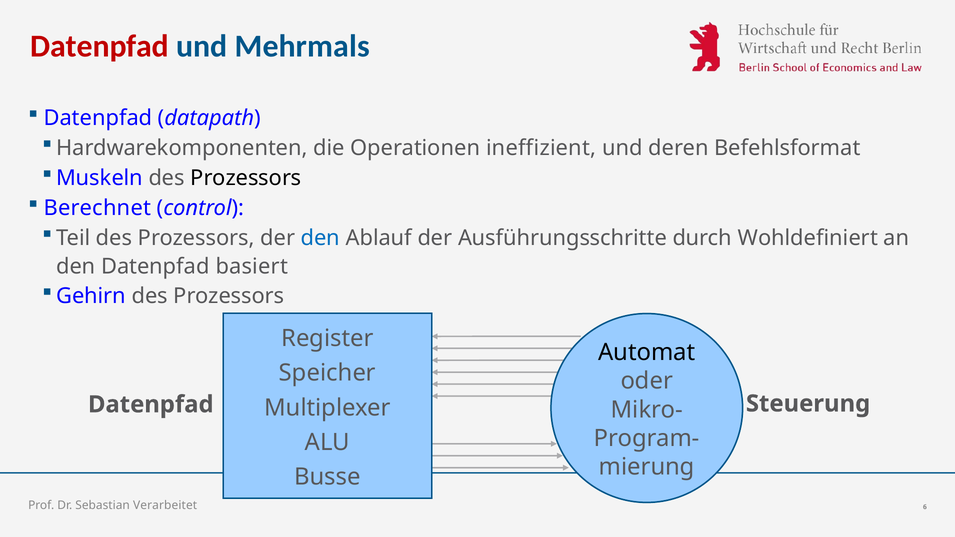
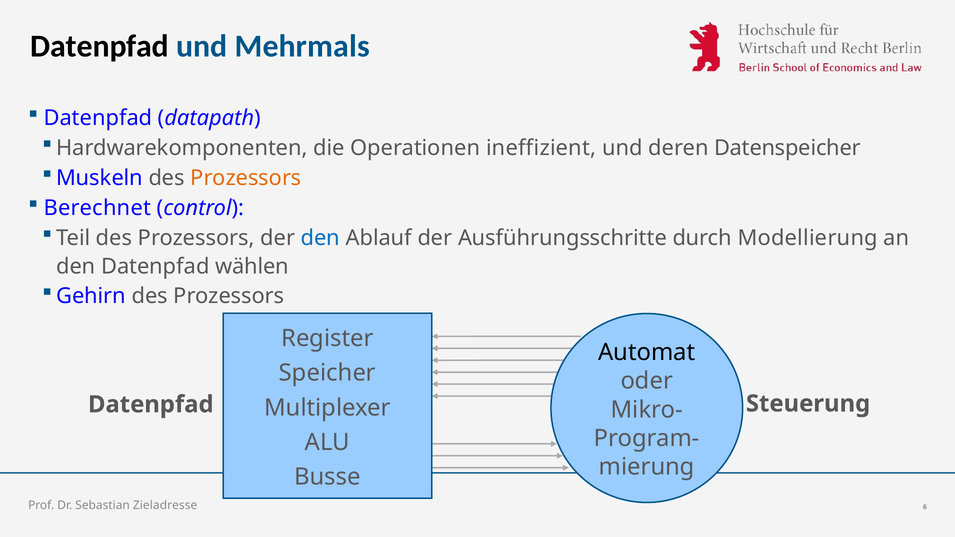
Datenpfad at (100, 46) colour: red -> black
Befehlsformat: Befehlsformat -> Datenspeicher
Prozessors at (246, 178) colour: black -> orange
Wohldefiniert: Wohldefiniert -> Modellierung
basiert: basiert -> wählen
Verarbeitet: Verarbeitet -> Zieladresse
